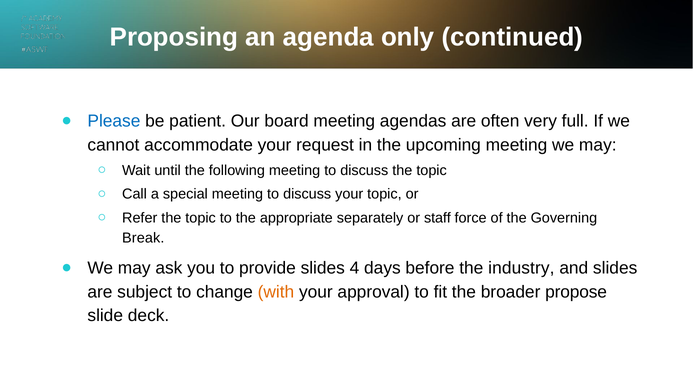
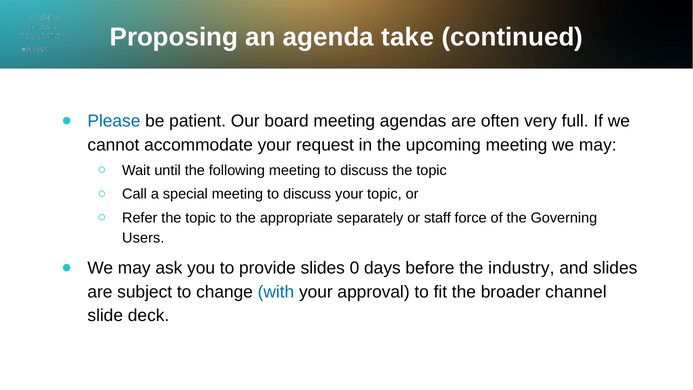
only: only -> take
Break: Break -> Users
4: 4 -> 0
with colour: orange -> blue
propose: propose -> channel
